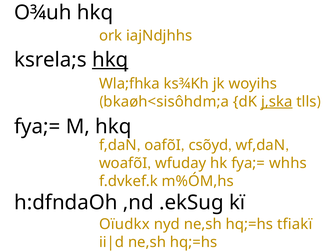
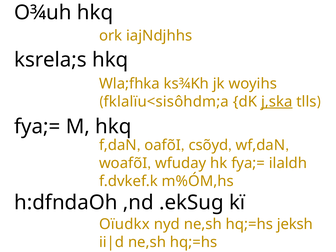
hkq at (110, 60) underline: present -> none
bkaøh<sisôhdm;a: bkaøh<sisôhdm;a -> fklalïu<sisôhdm;a
whhs: whhs -> ilaldh
tfiakï: tfiakï -> jeksh
